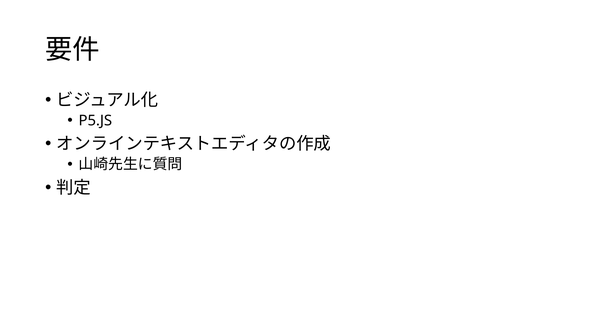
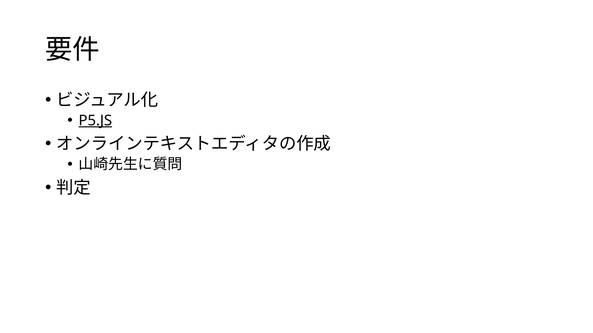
P5.JS underline: none -> present
